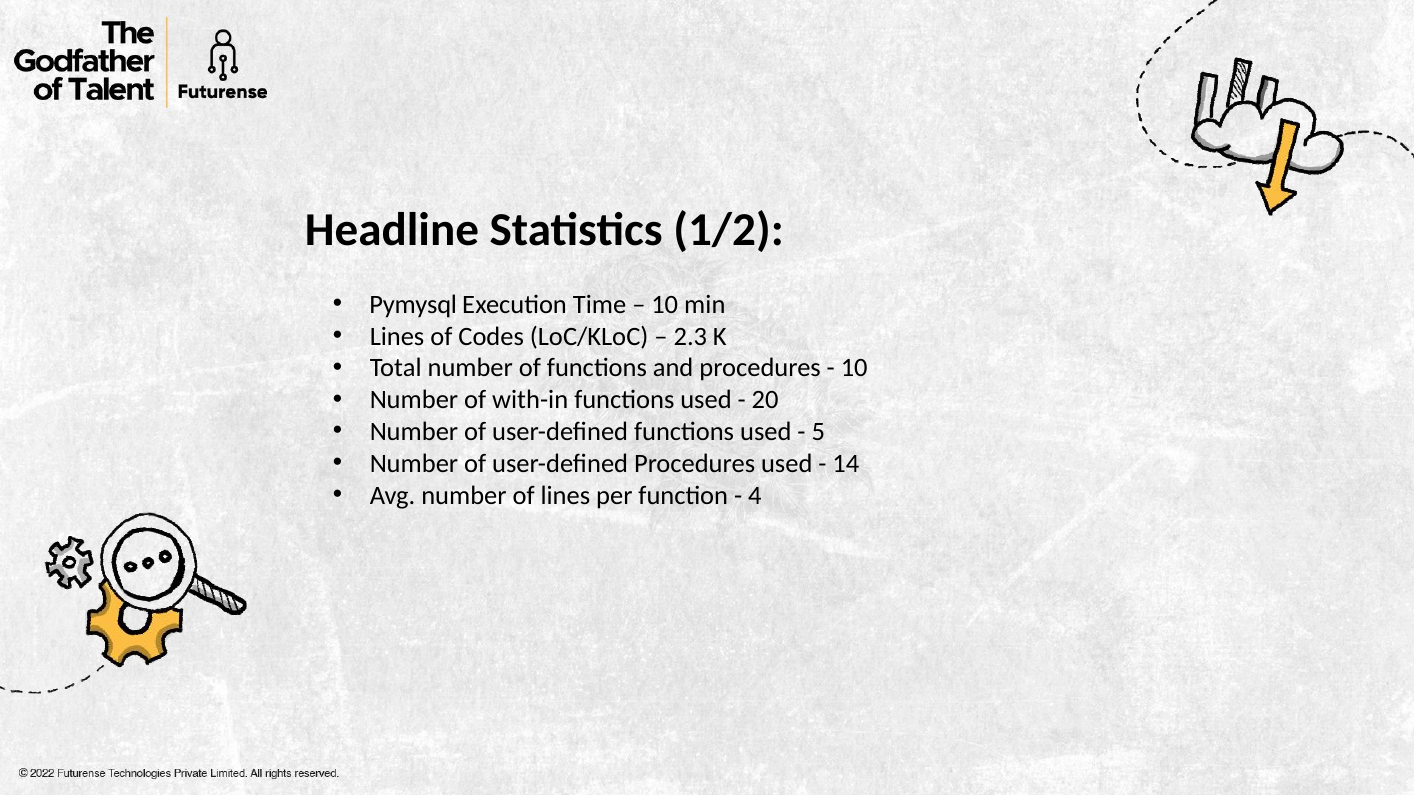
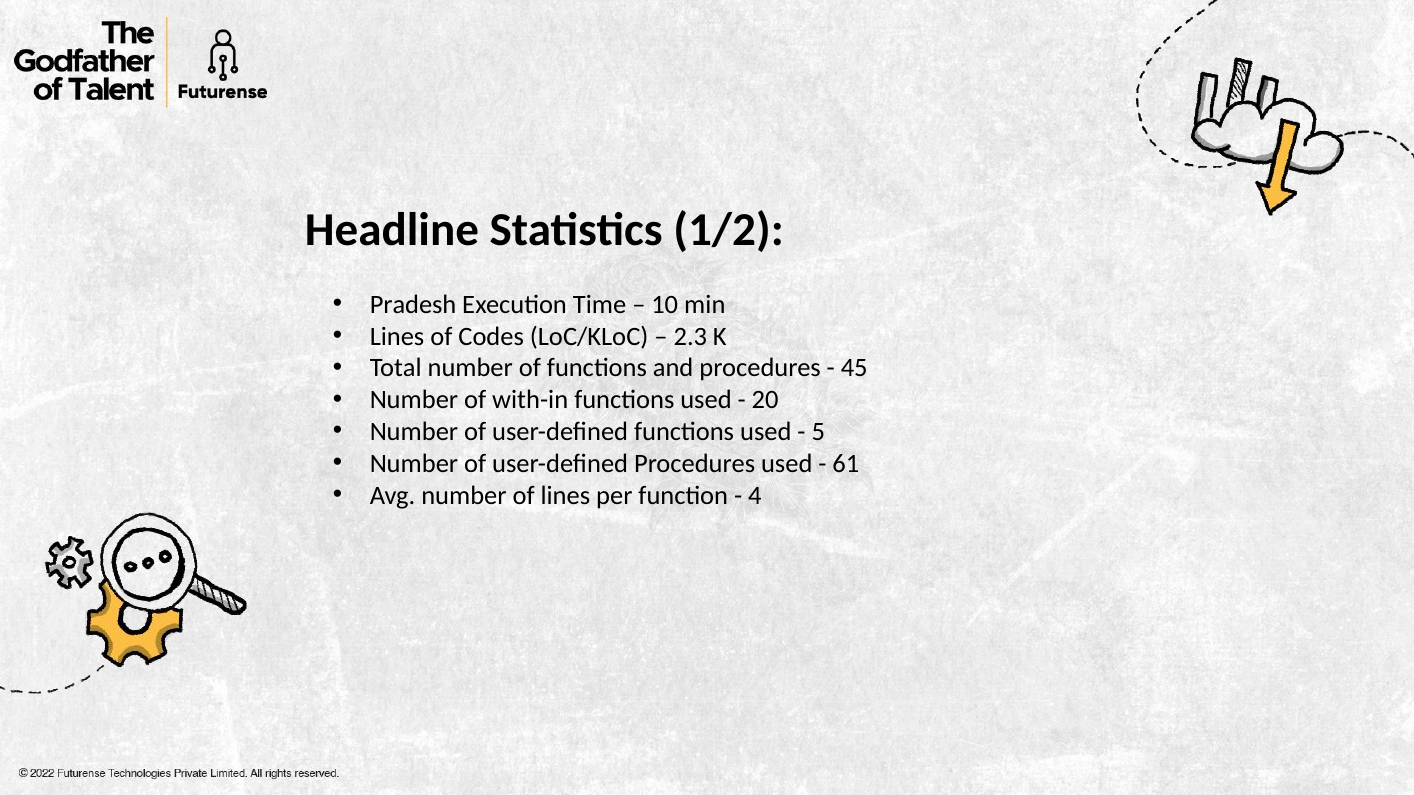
Pymysql: Pymysql -> Pradesh
10 at (854, 368): 10 -> 45
14: 14 -> 61
